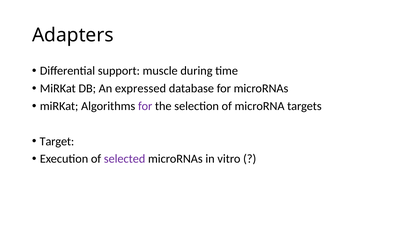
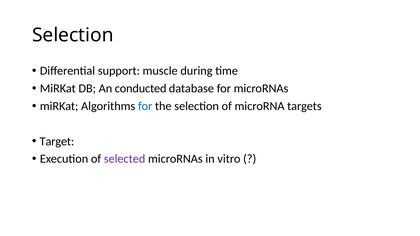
Adapters at (73, 35): Adapters -> Selection
expressed: expressed -> conducted
for at (145, 106) colour: purple -> blue
